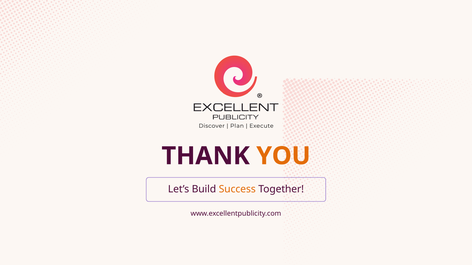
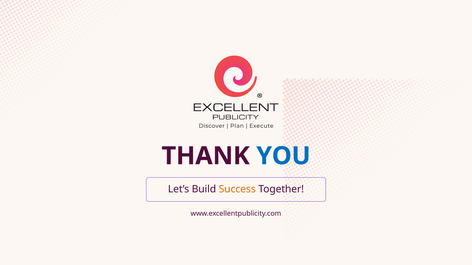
YOU colour: orange -> blue
